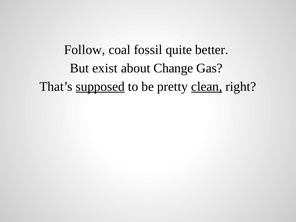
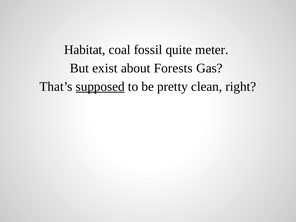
Follow: Follow -> Habitat
better: better -> meter
Change: Change -> Forests
clean underline: present -> none
